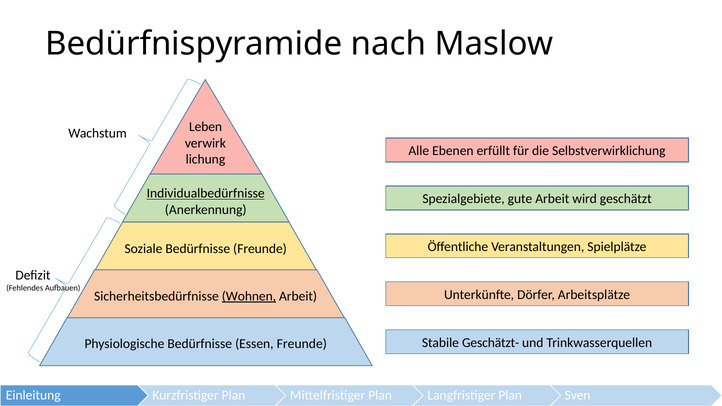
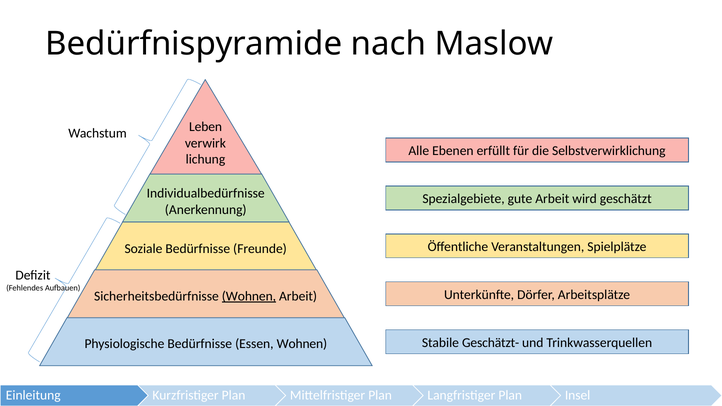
Individualbedürfnisse underline: present -> none
Essen Freunde: Freunde -> Wohnen
Sven: Sven -> Insel
